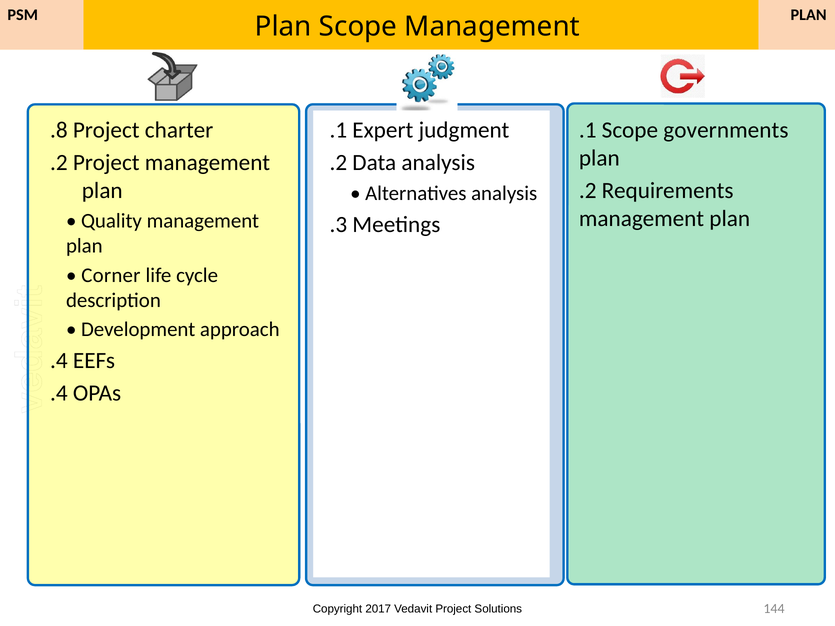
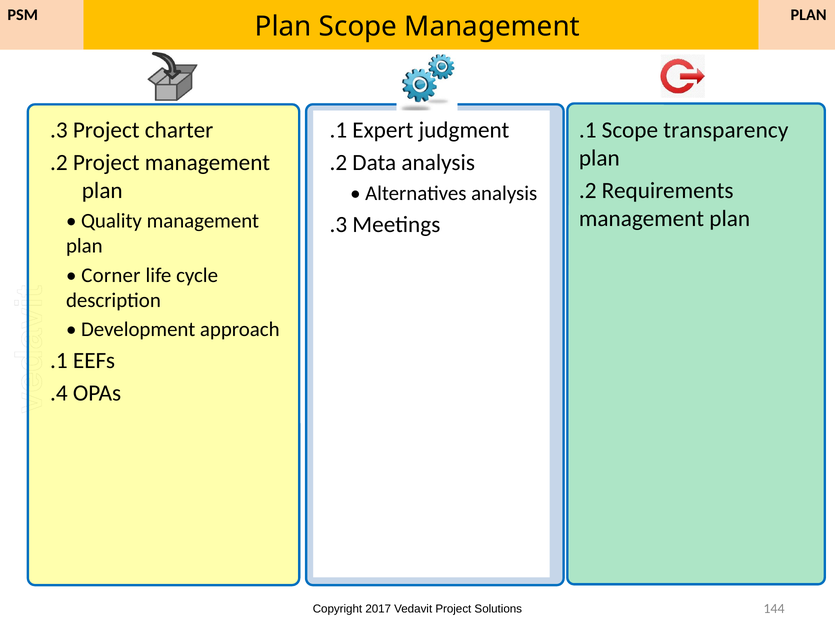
.8 at (59, 130): .8 -> .3
governments: governments -> transparency
.4 at (59, 361): .4 -> .1
